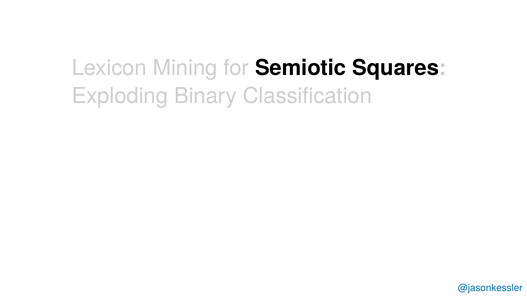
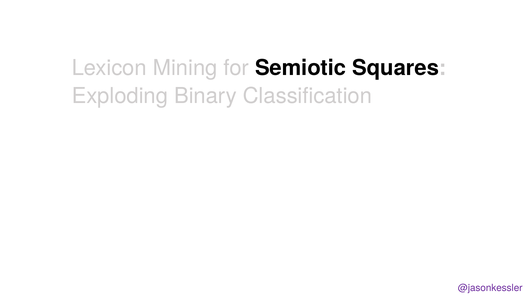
@jasonkessler colour: blue -> purple
